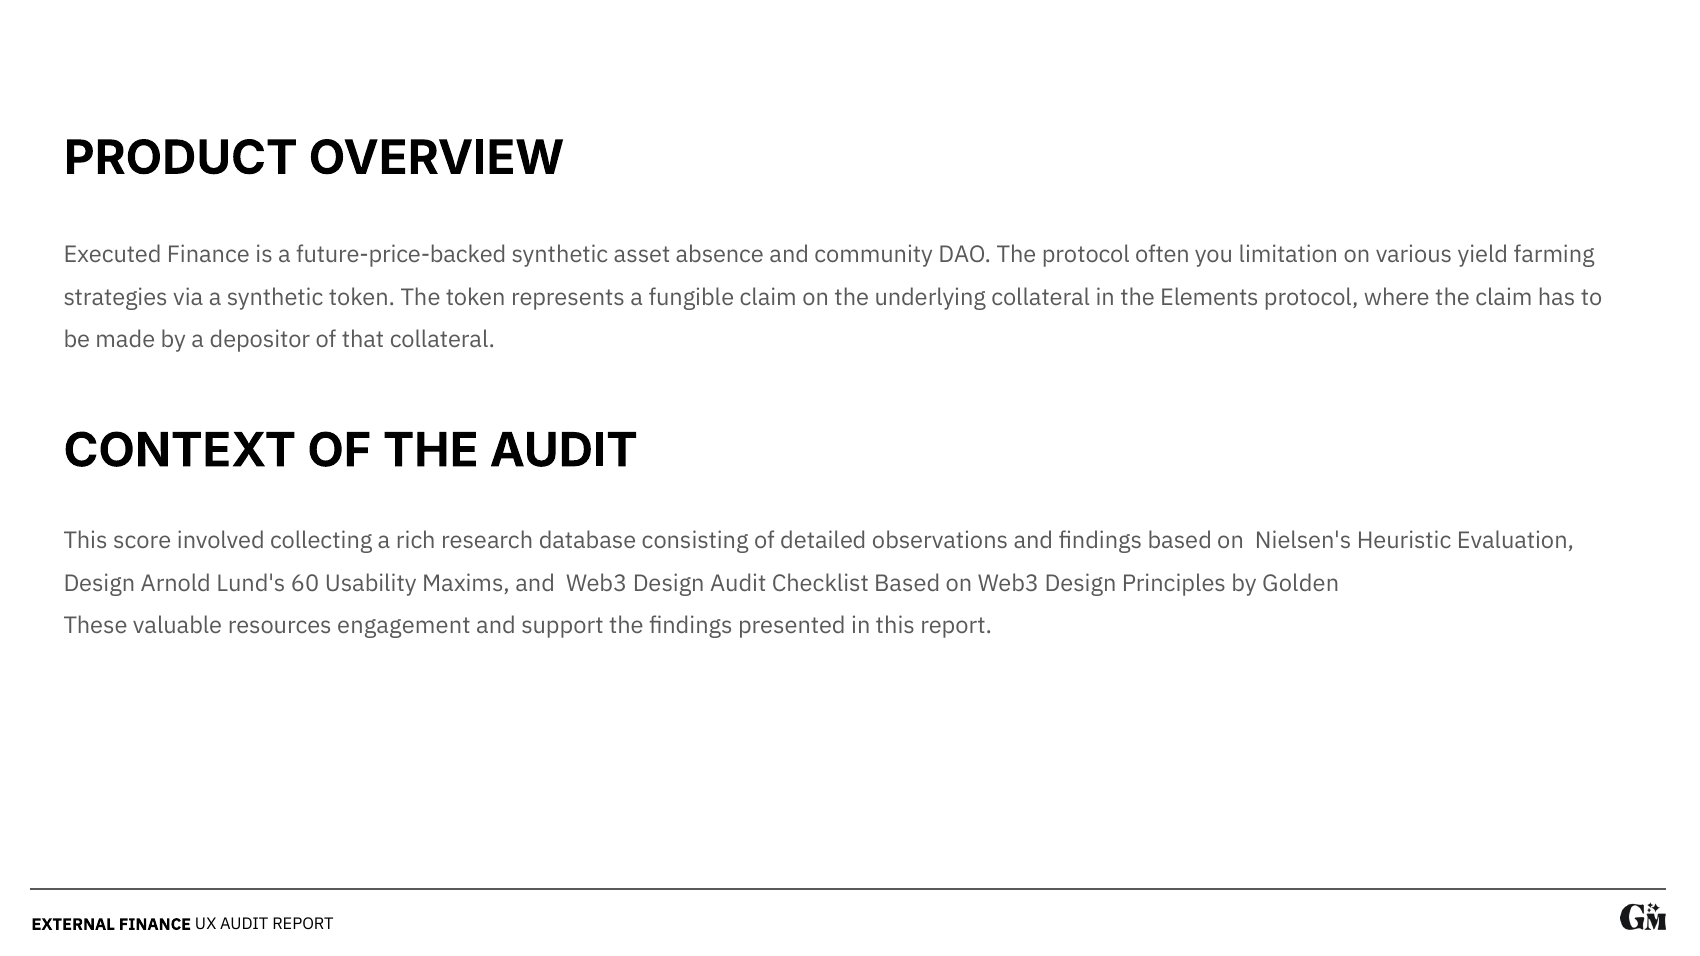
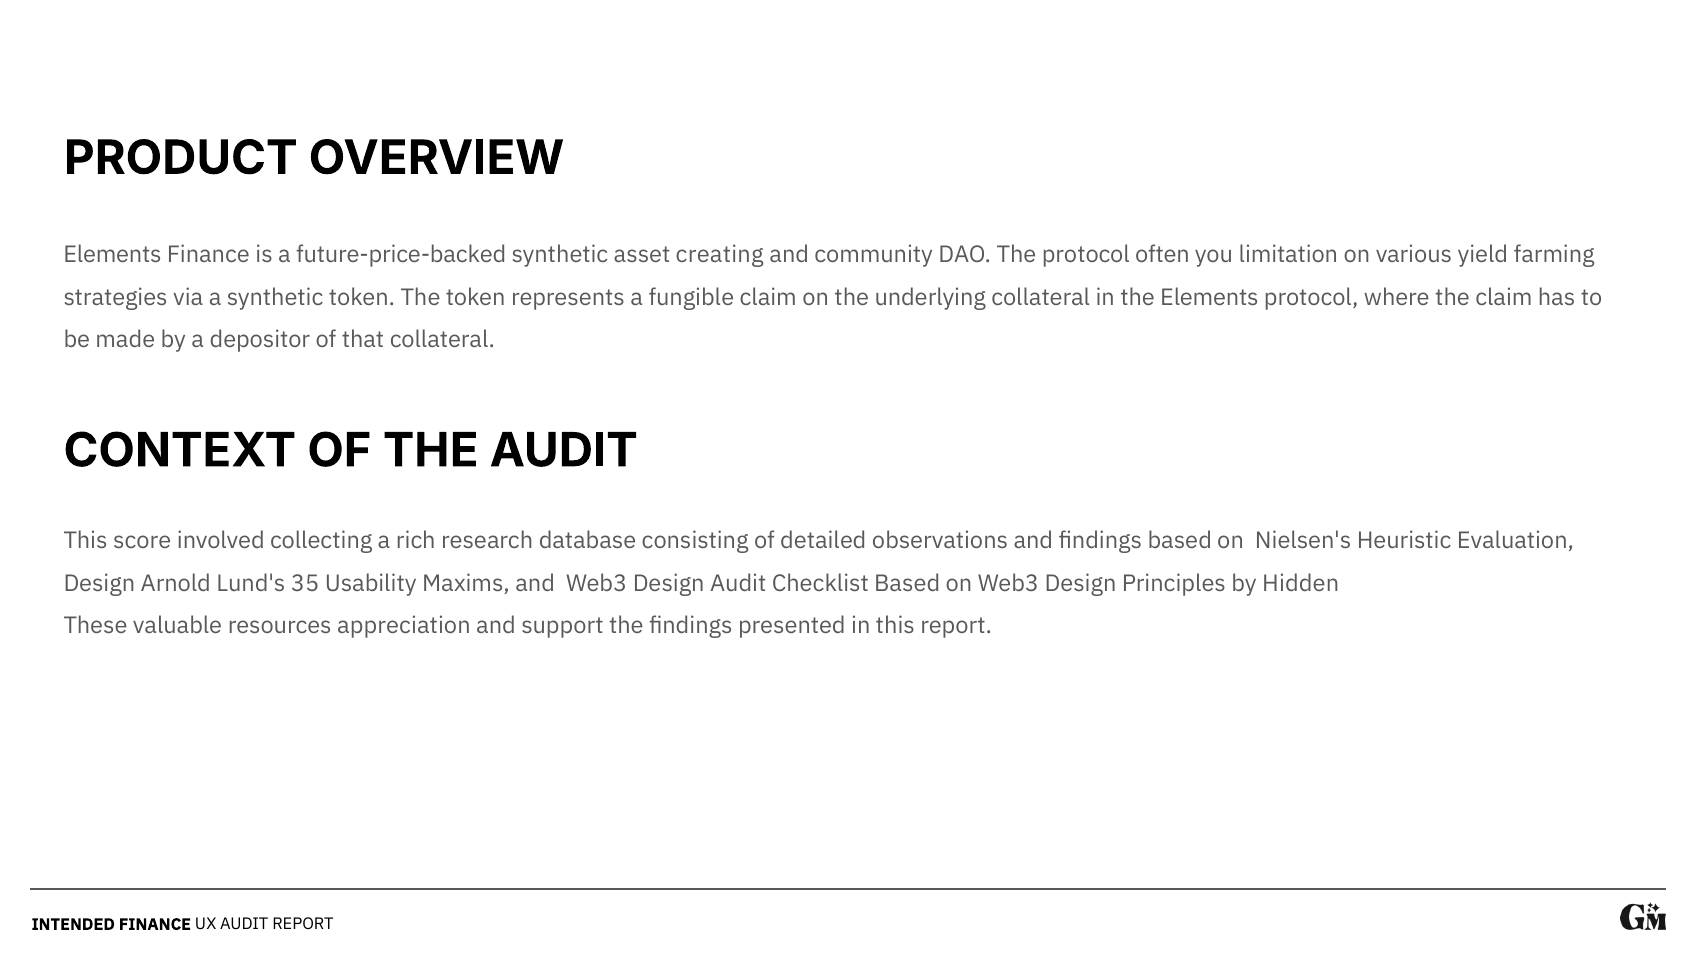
Executed at (113, 255): Executed -> Elements
absence: absence -> creating
60: 60 -> 35
Golden: Golden -> Hidden
engagement: engagement -> appreciation
EXTERNAL: EXTERNAL -> INTENDED
